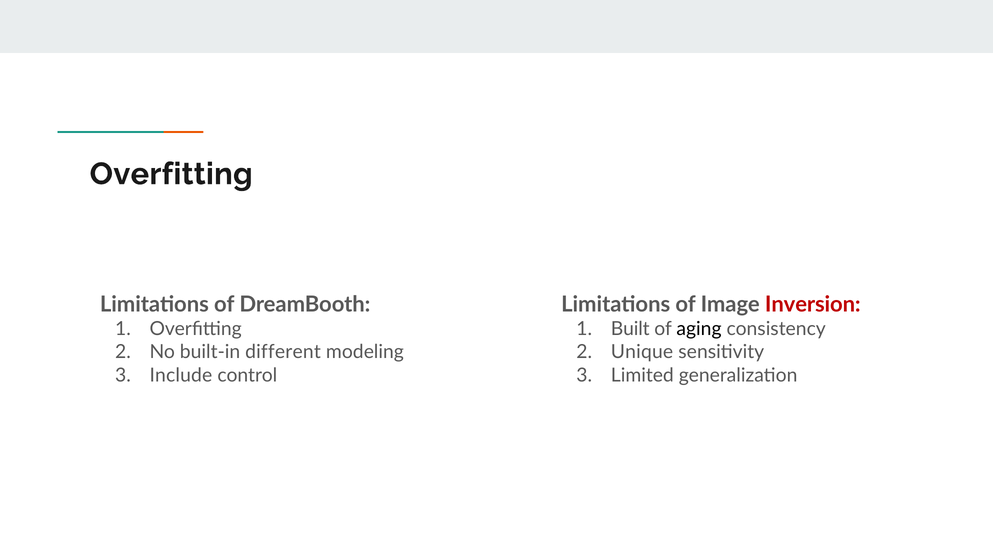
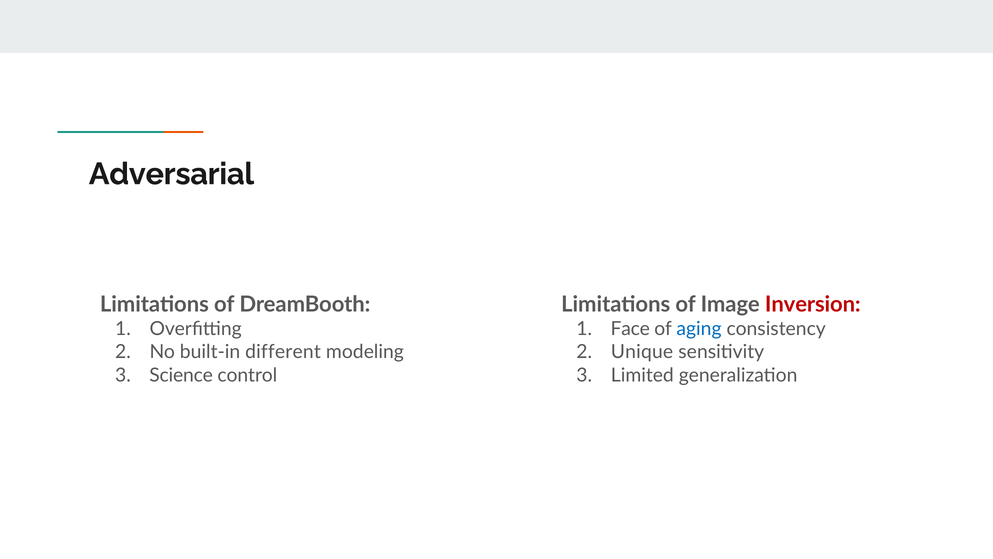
Overfitting at (171, 174): Overfitting -> Adversarial
Built: Built -> Face
aging colour: black -> blue
Include: Include -> Science
